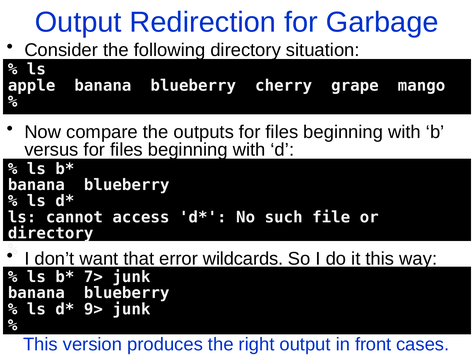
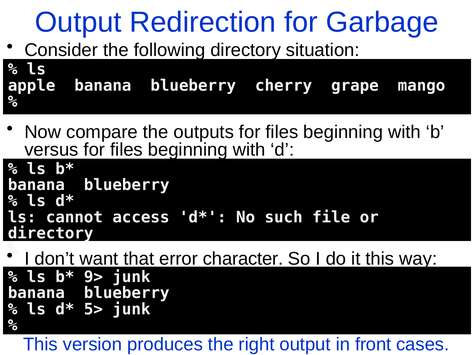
wildcards: wildcards -> character
7>: 7> -> 9>
9>: 9> -> 5>
